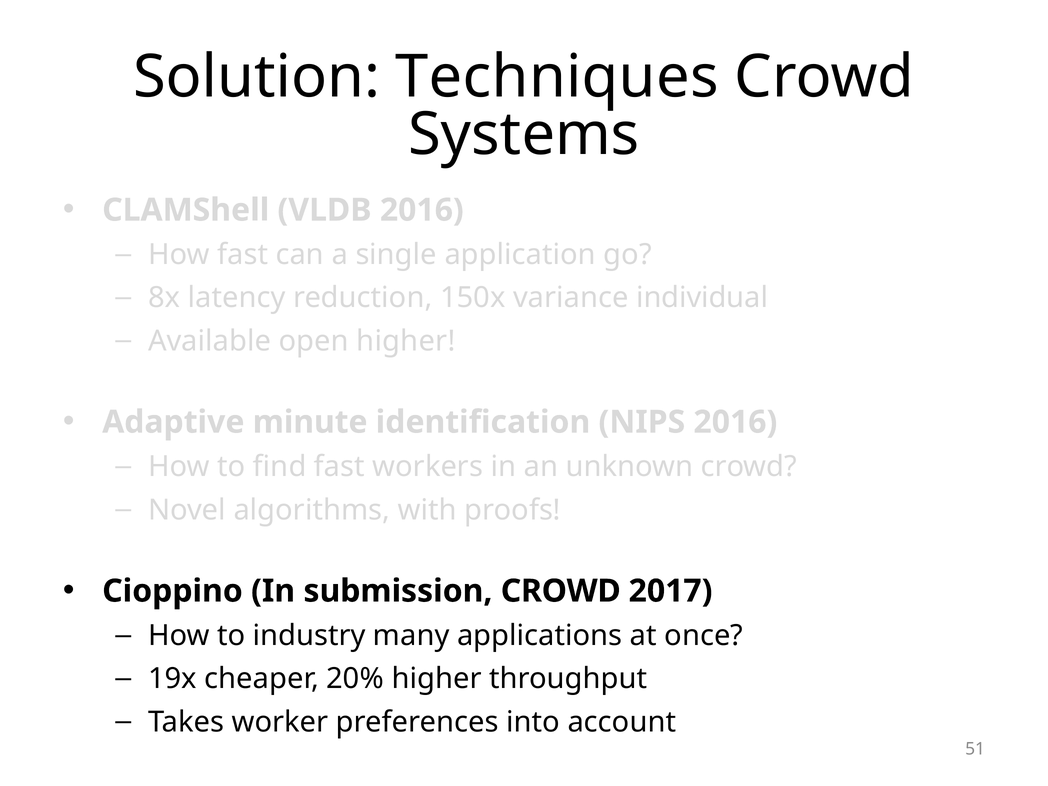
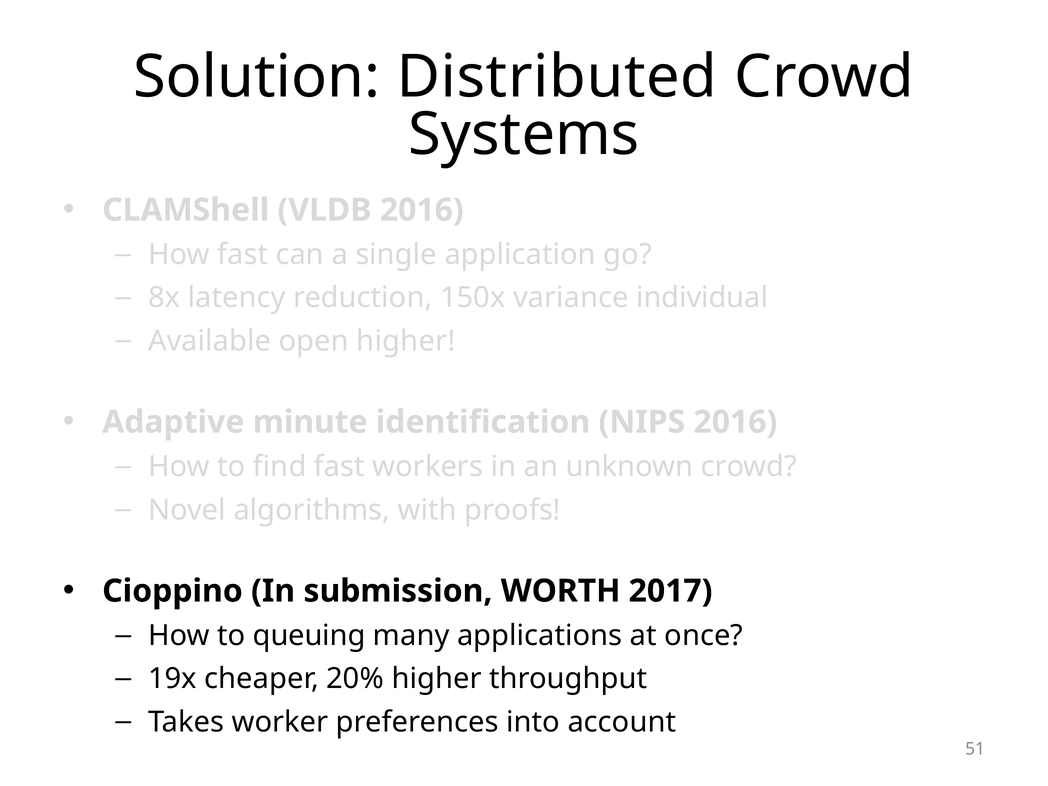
Techniques: Techniques -> Distributed
submission CROWD: CROWD -> WORTH
industry: industry -> queuing
